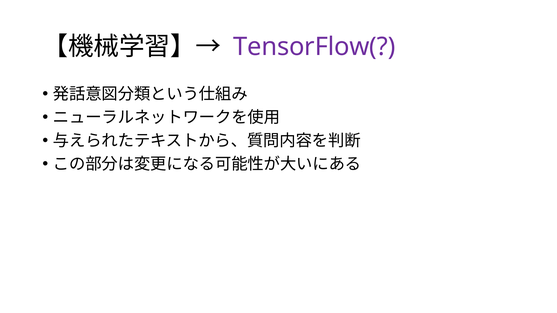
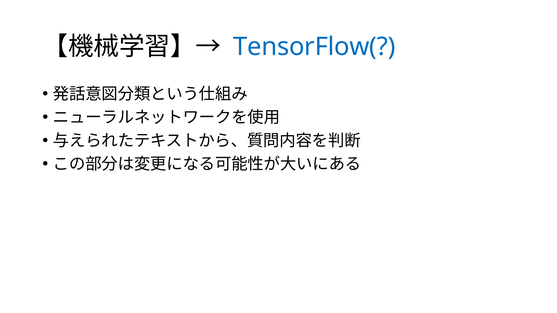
TensorFlow( colour: purple -> blue
